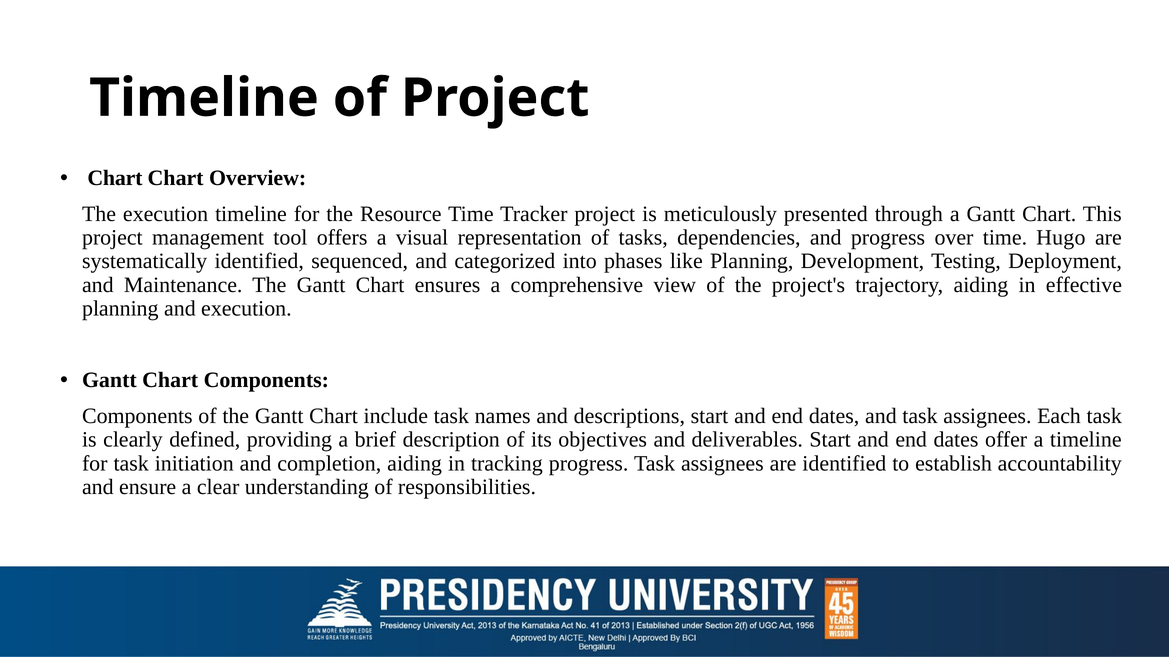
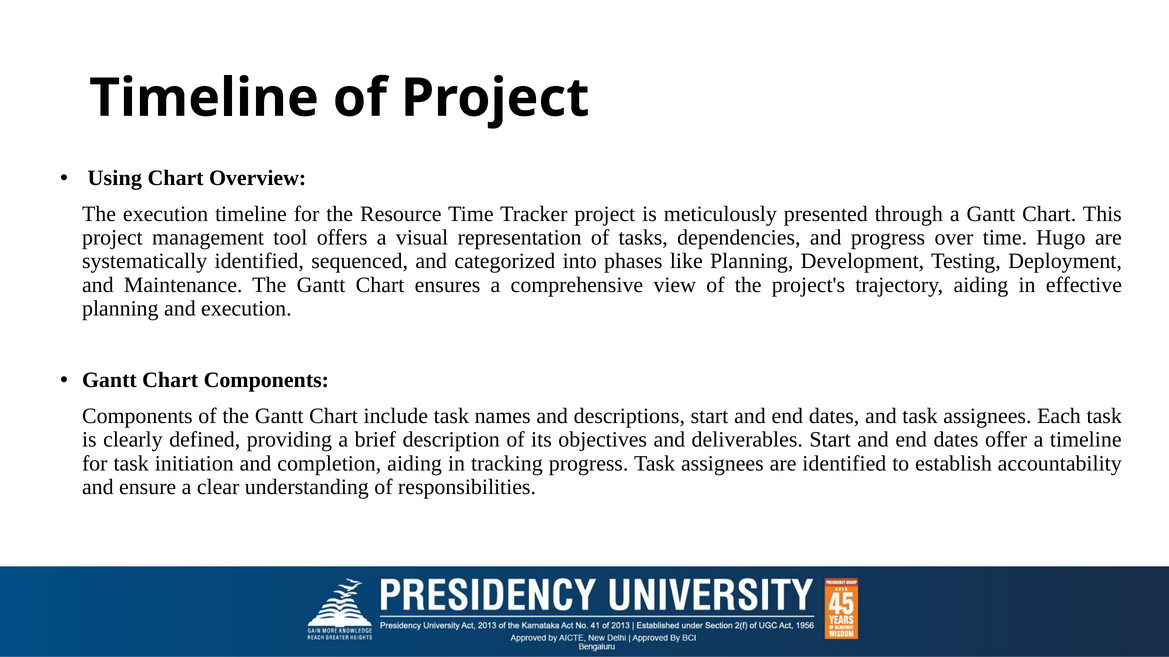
Chart at (115, 178): Chart -> Using
